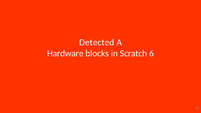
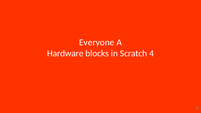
Detected: Detected -> Everyone
6: 6 -> 4
